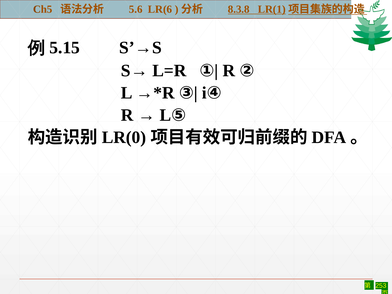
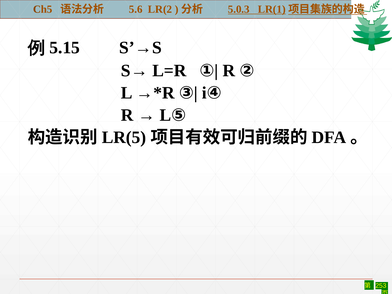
LR(6: LR(6 -> LR(2
8.3.8: 8.3.8 -> 5.0.3
LR(0: LR(0 -> LR(5
